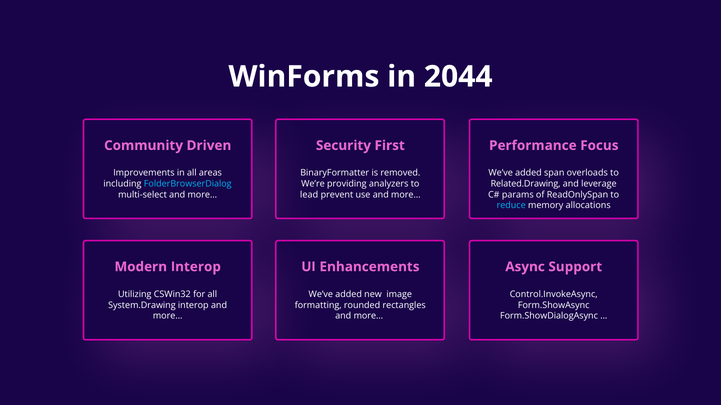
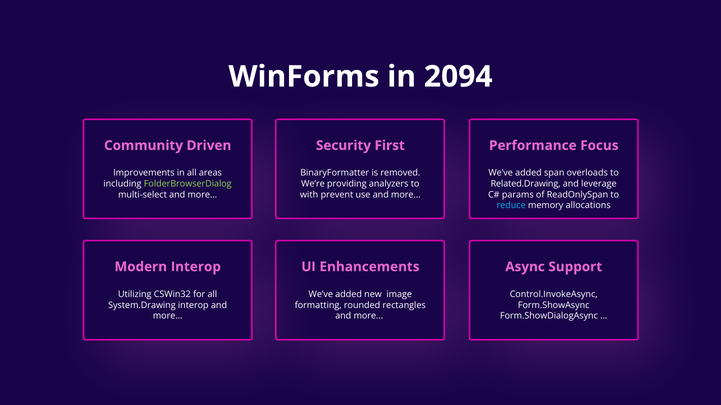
2044: 2044 -> 2094
FolderBrowserDialog colour: light blue -> light green
lead: lead -> with
